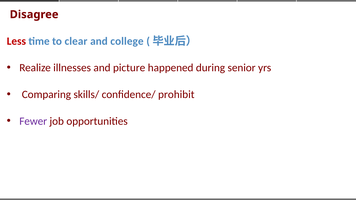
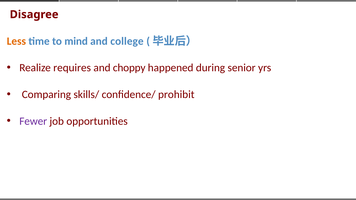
Less colour: red -> orange
clear: clear -> mind
illnesses: illnesses -> requires
picture: picture -> choppy
